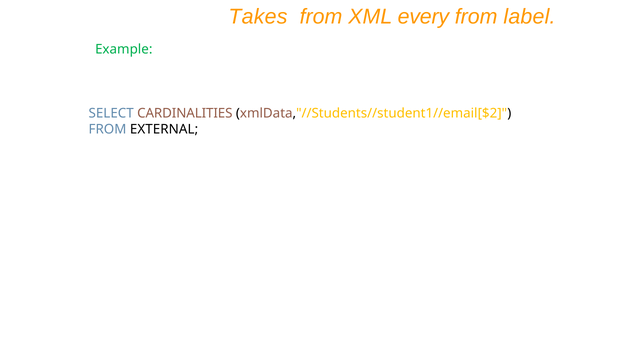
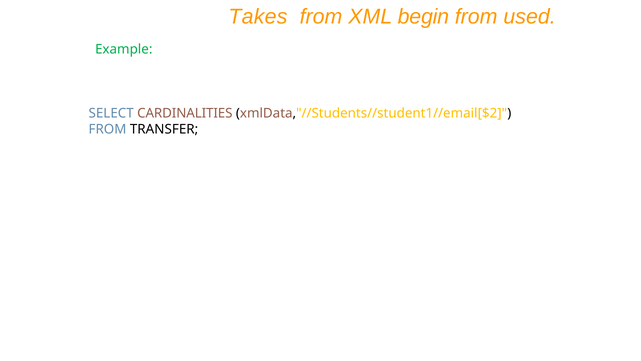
every: every -> begin
label: label -> used
EXTERNAL: EXTERNAL -> TRANSFER
